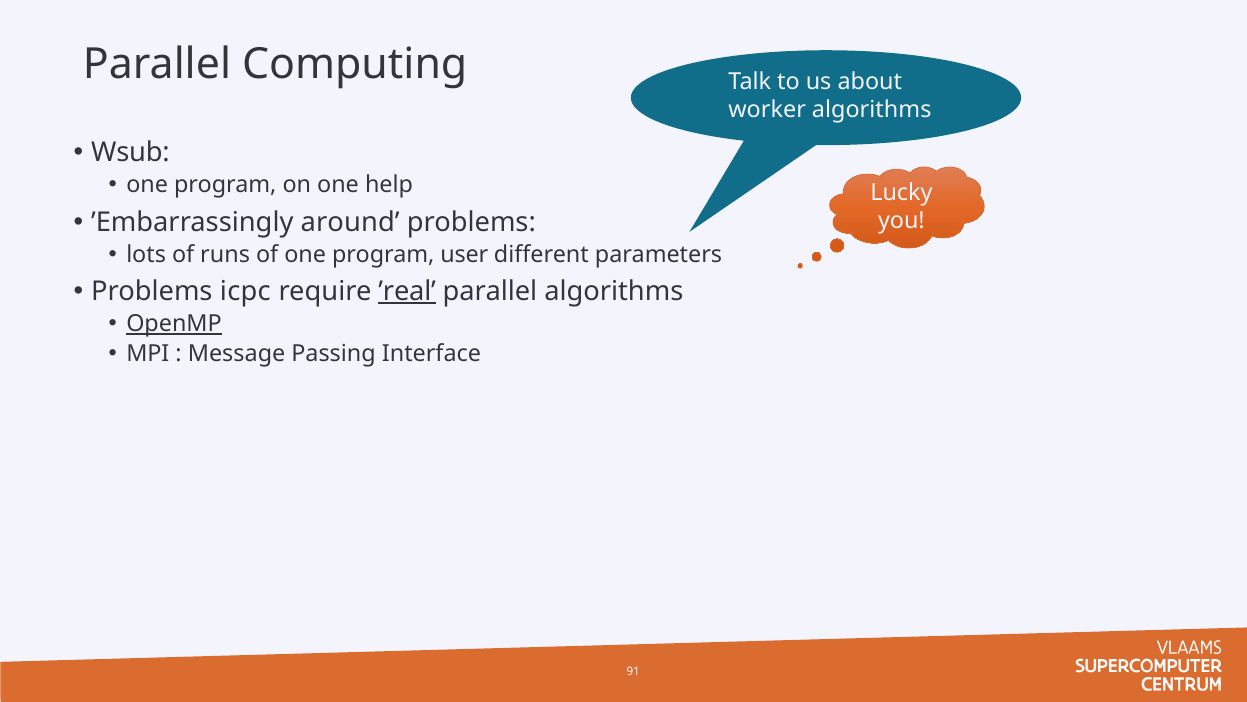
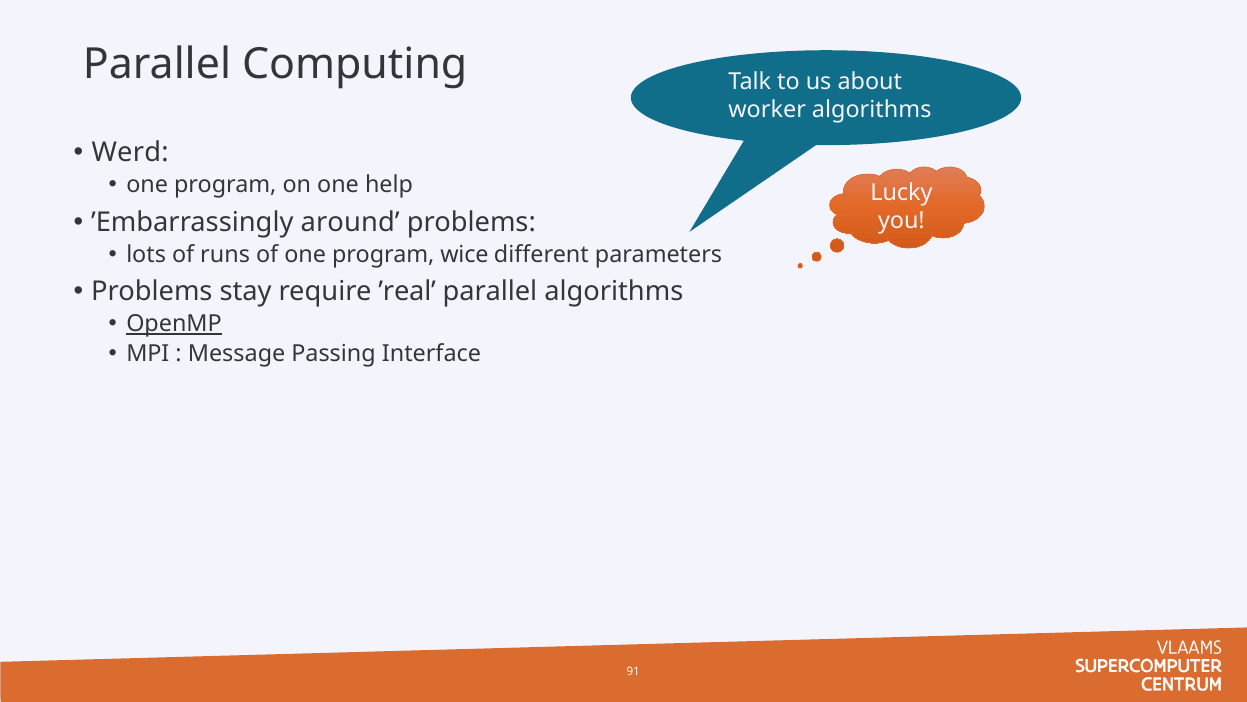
Wsub: Wsub -> Werd
user: user -> wice
icpc: icpc -> stay
’real underline: present -> none
